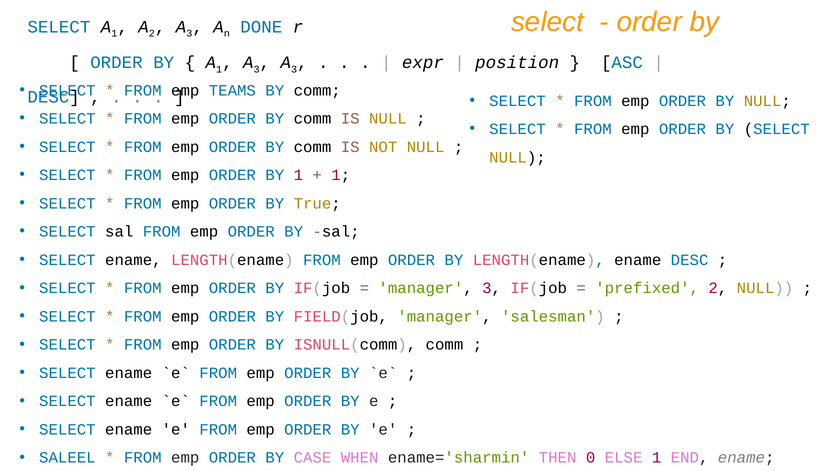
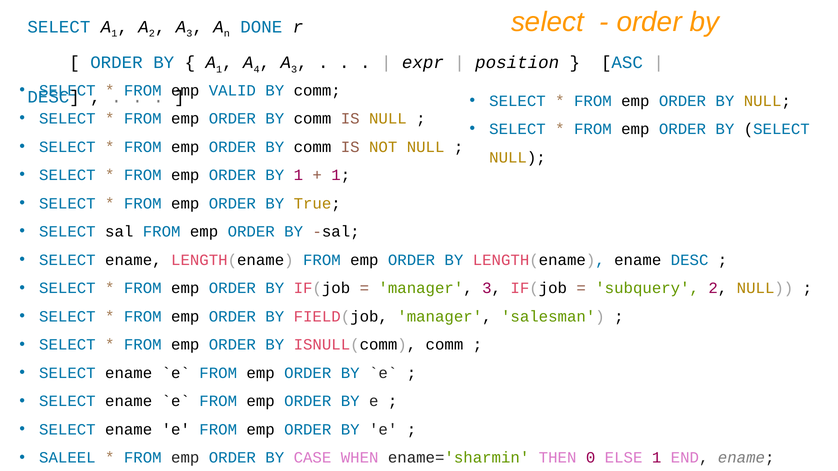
3 at (257, 69): 3 -> 4
TEAMS: TEAMS -> VALID
prefixed: prefixed -> subquery
